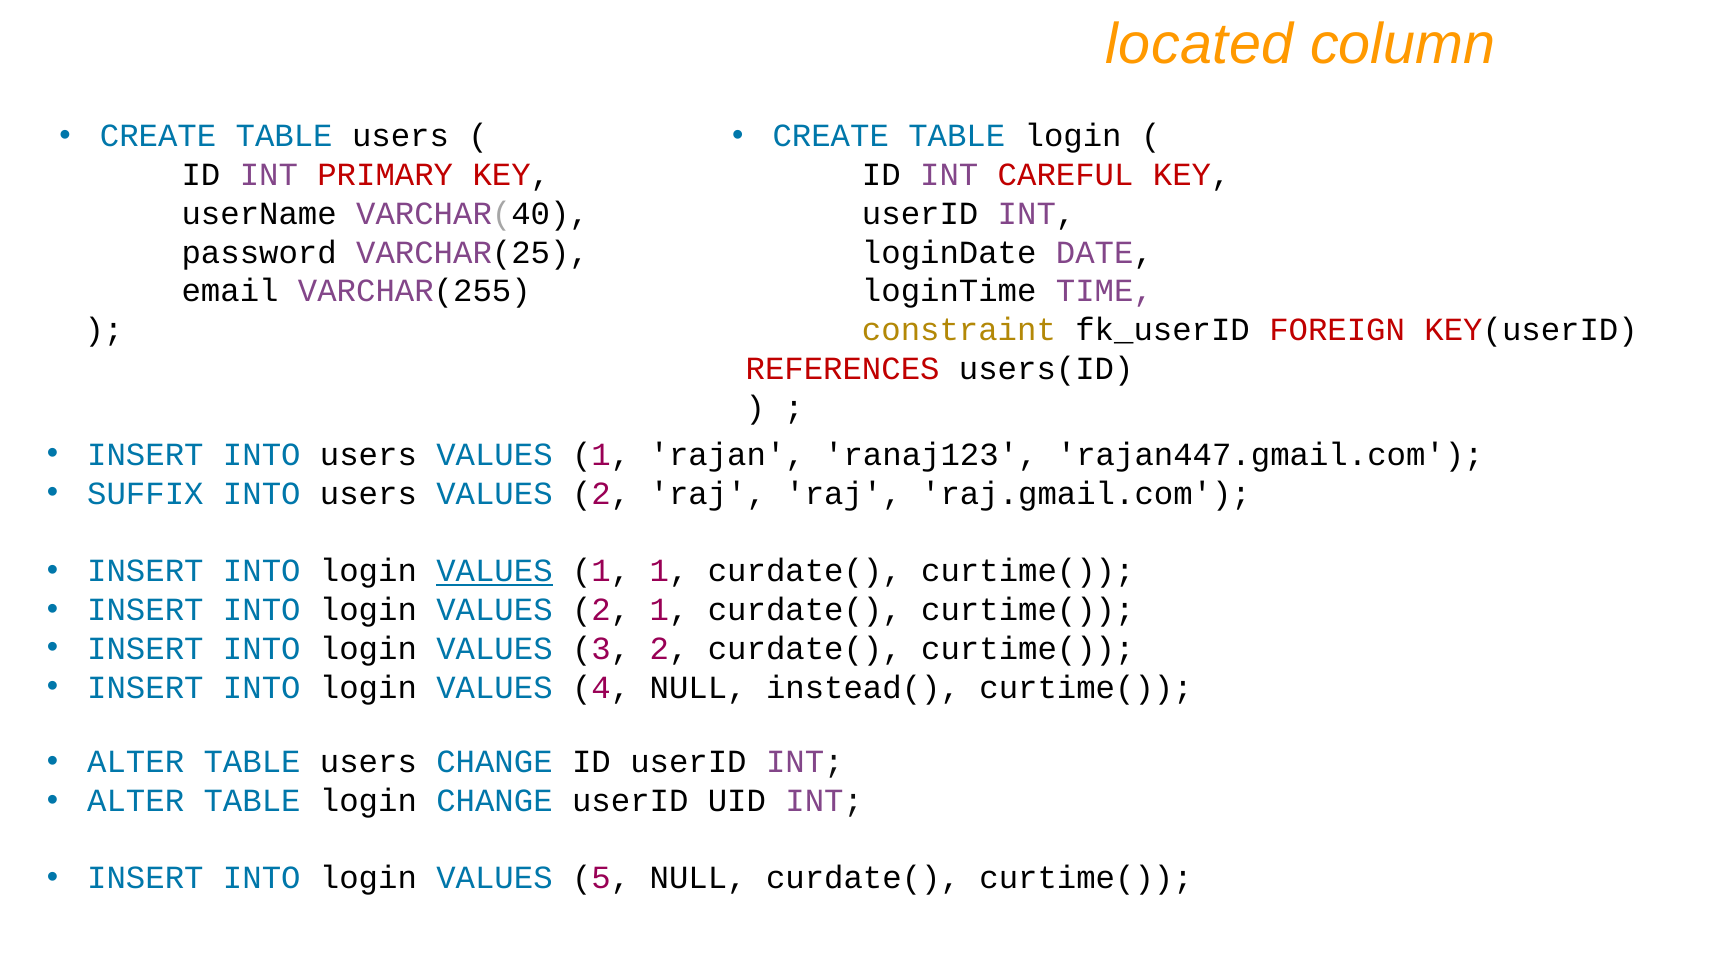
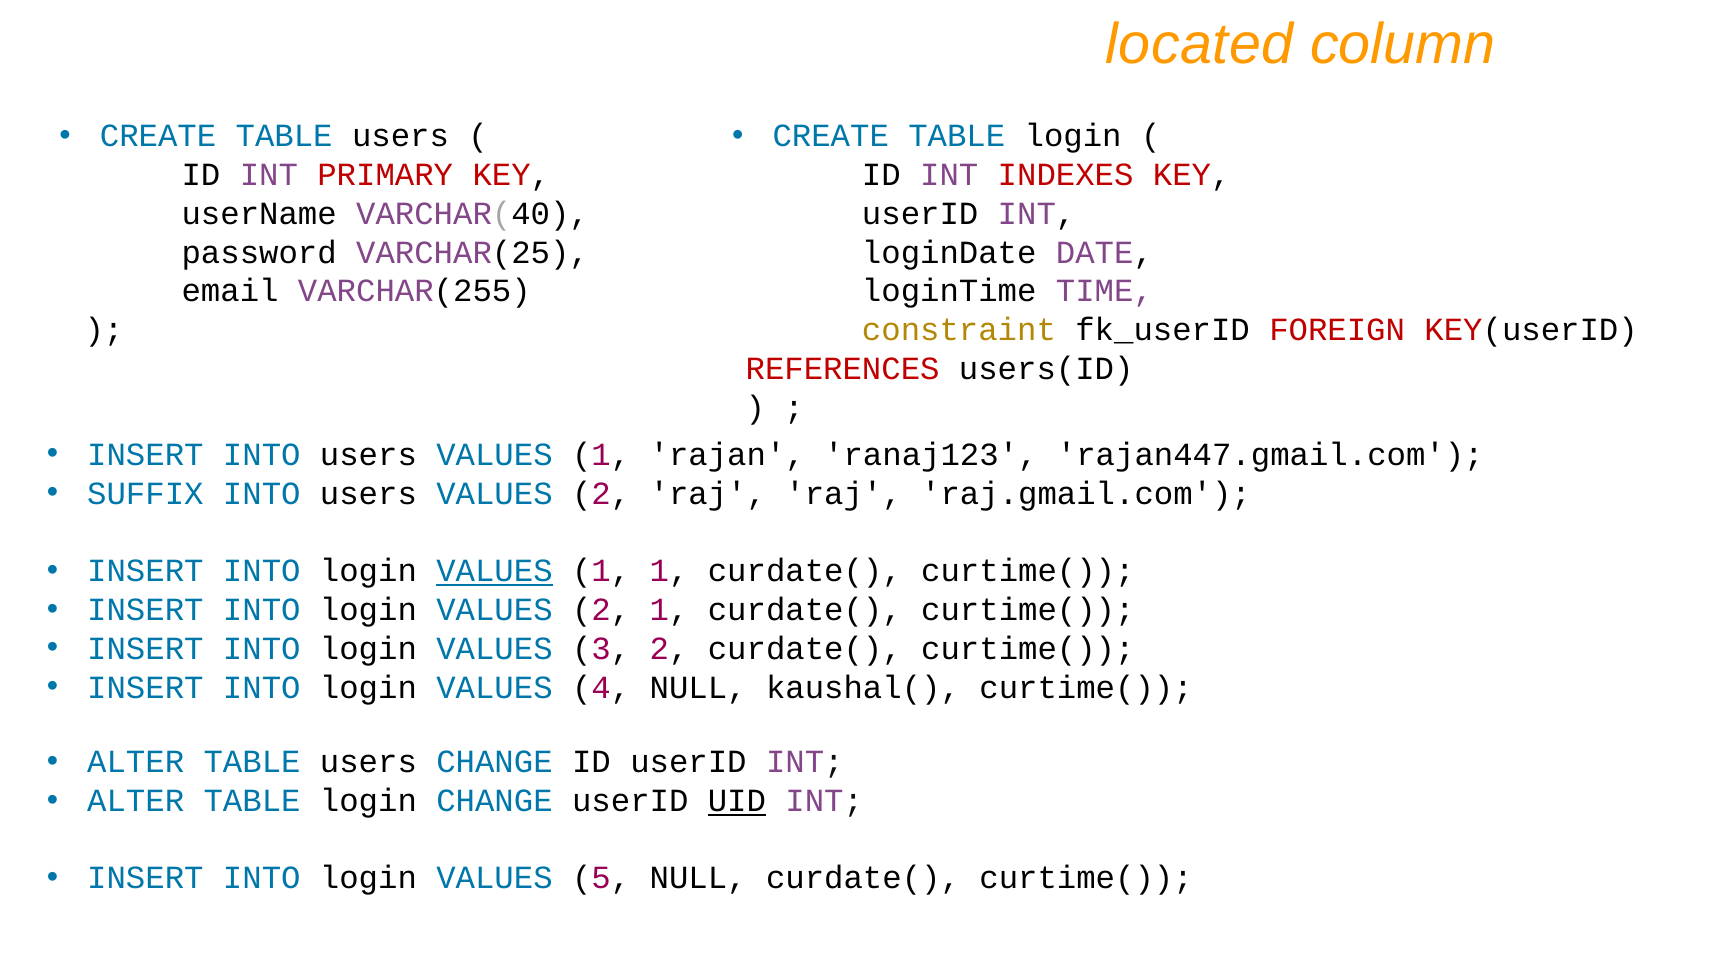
CAREFUL: CAREFUL -> INDEXES
instead(: instead( -> kaushal(
UID underline: none -> present
